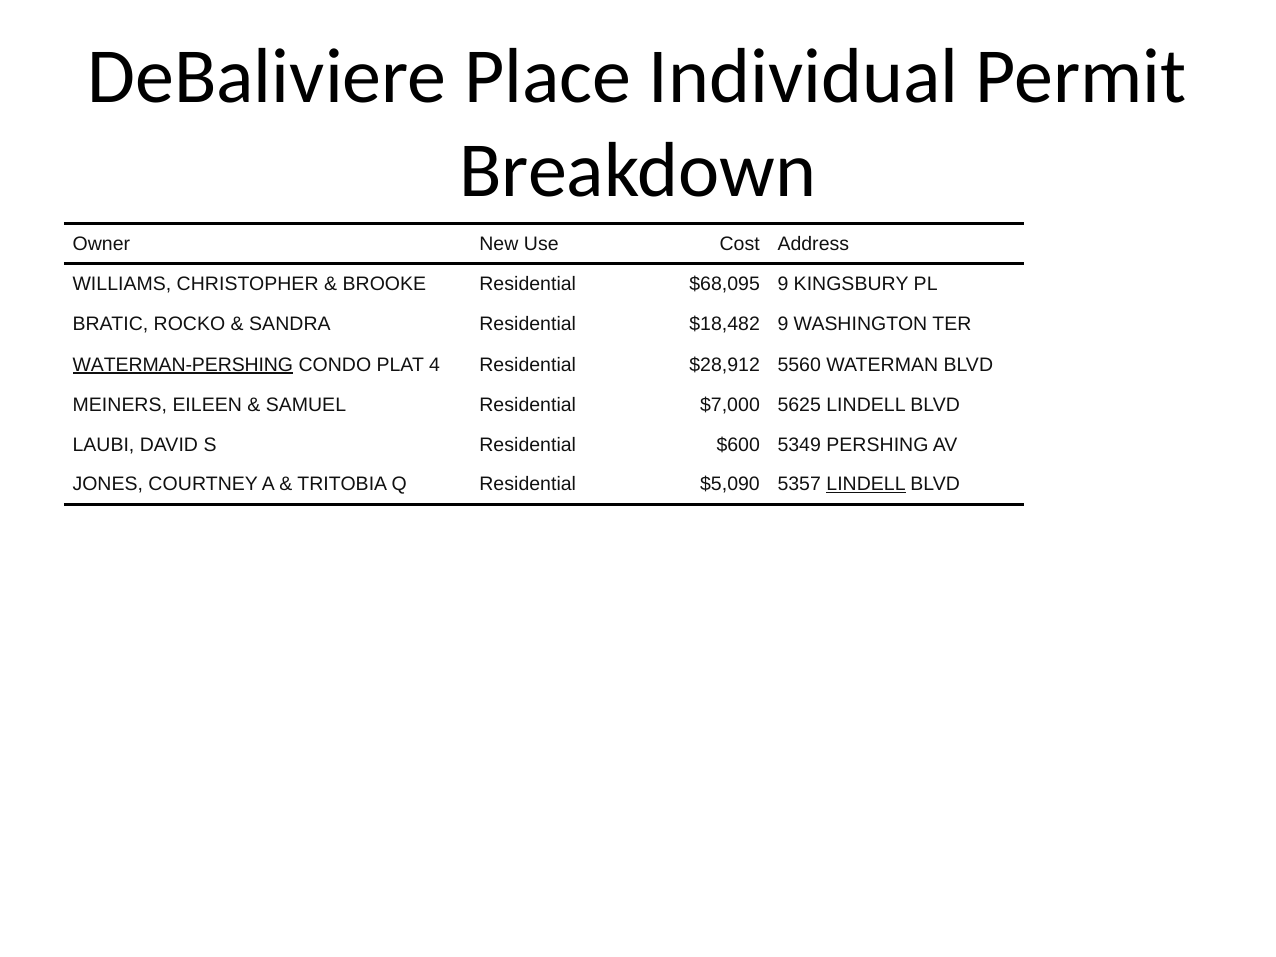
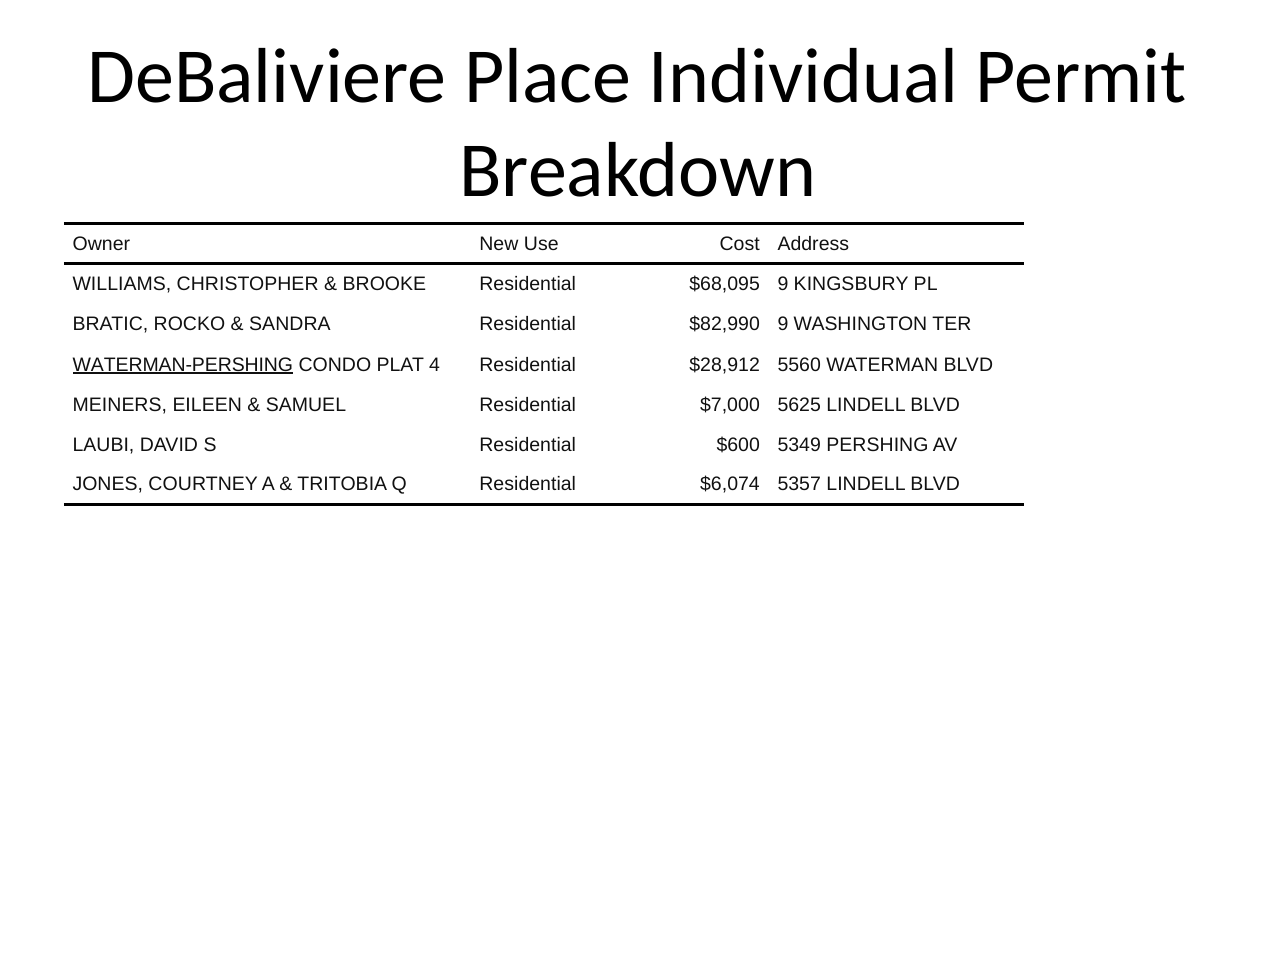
$18,482: $18,482 -> $82,990
$5,090: $5,090 -> $6,074
LINDELL at (866, 484) underline: present -> none
